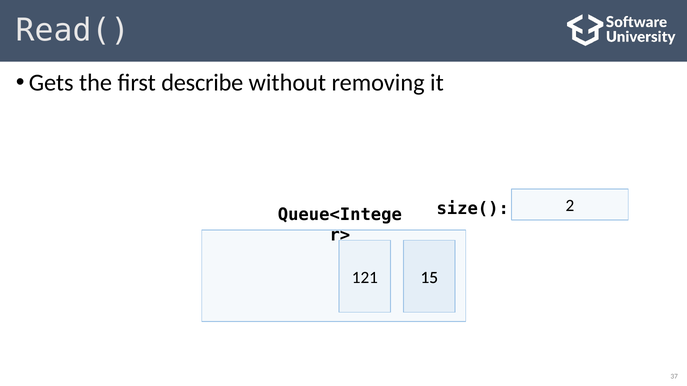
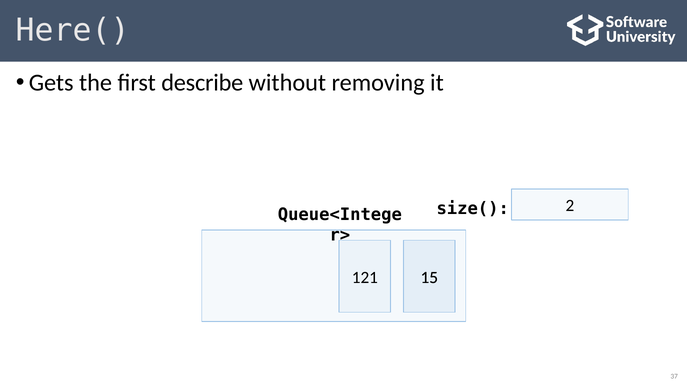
Read(: Read( -> Here(
